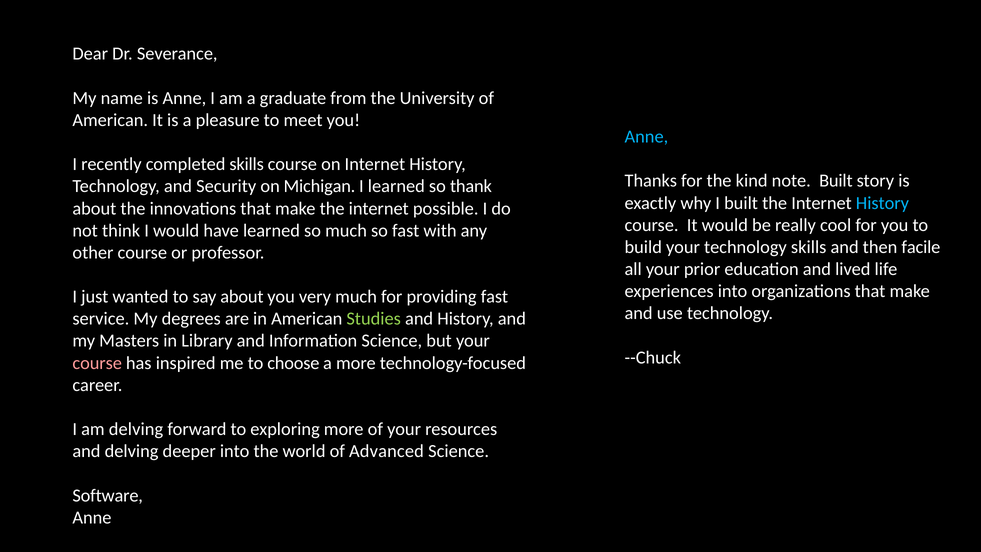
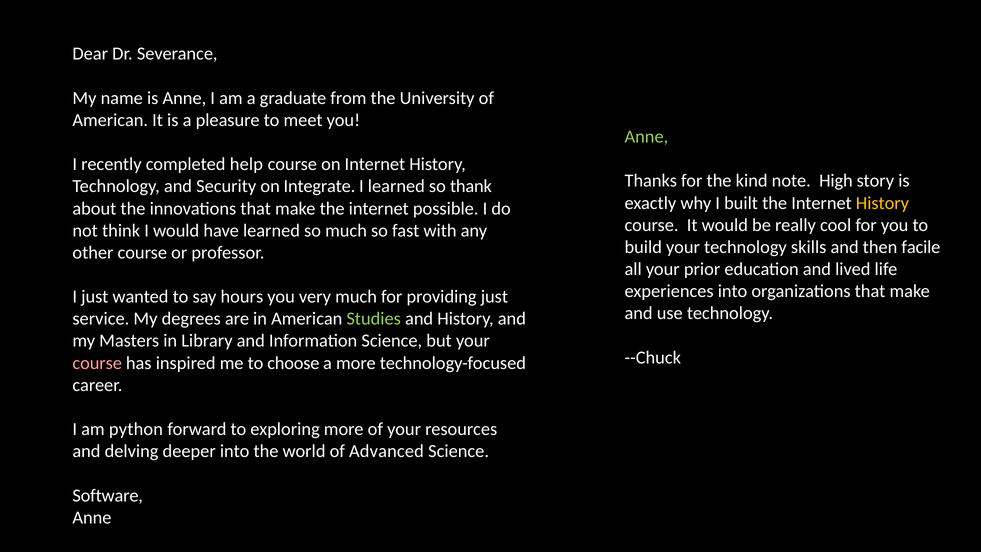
Anne at (646, 137) colour: light blue -> light green
completed skills: skills -> help
note Built: Built -> High
Michigan: Michigan -> Integrate
History at (882, 203) colour: light blue -> yellow
say about: about -> hours
providing fast: fast -> just
am delving: delving -> python
